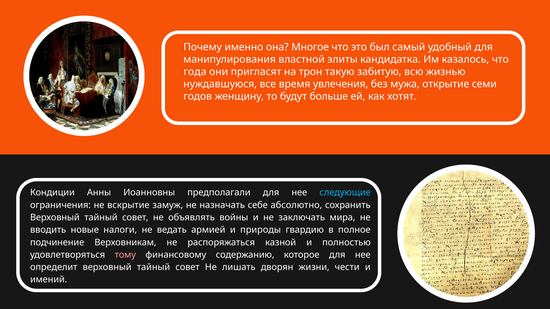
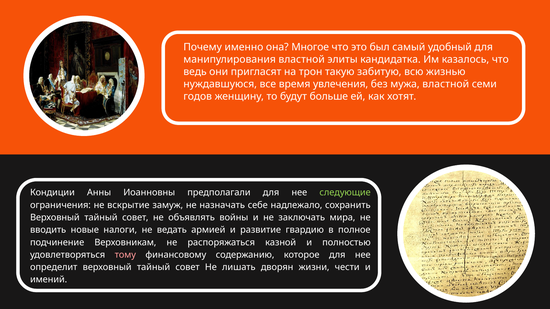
года: года -> ведь
мужа открытие: открытие -> властной
следующие colour: light blue -> light green
абсолютно: абсолютно -> надлежало
природы: природы -> развитие
